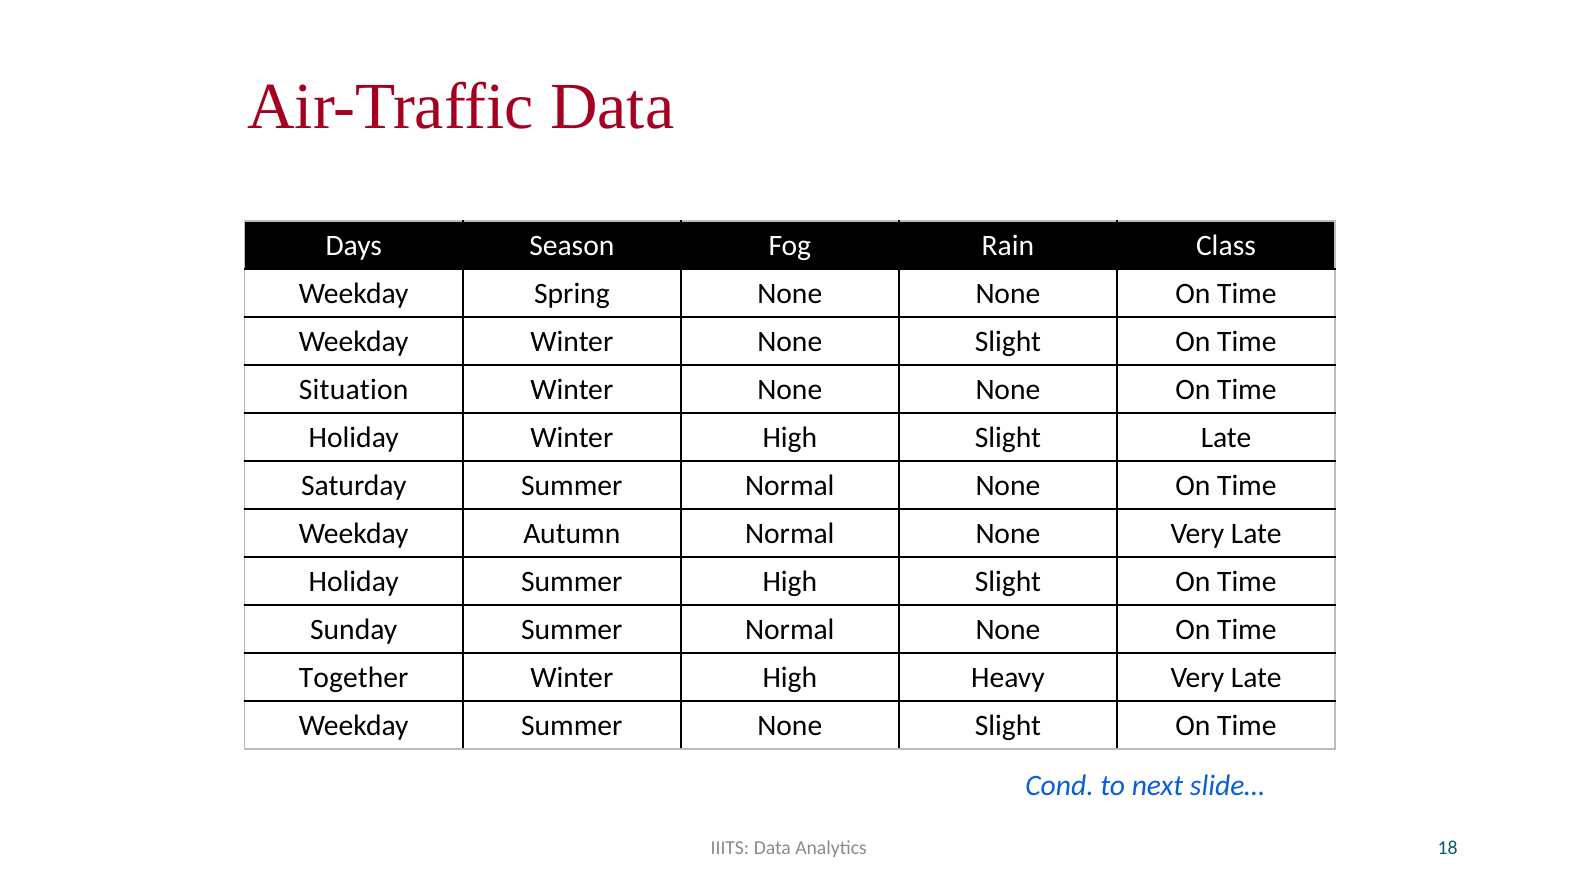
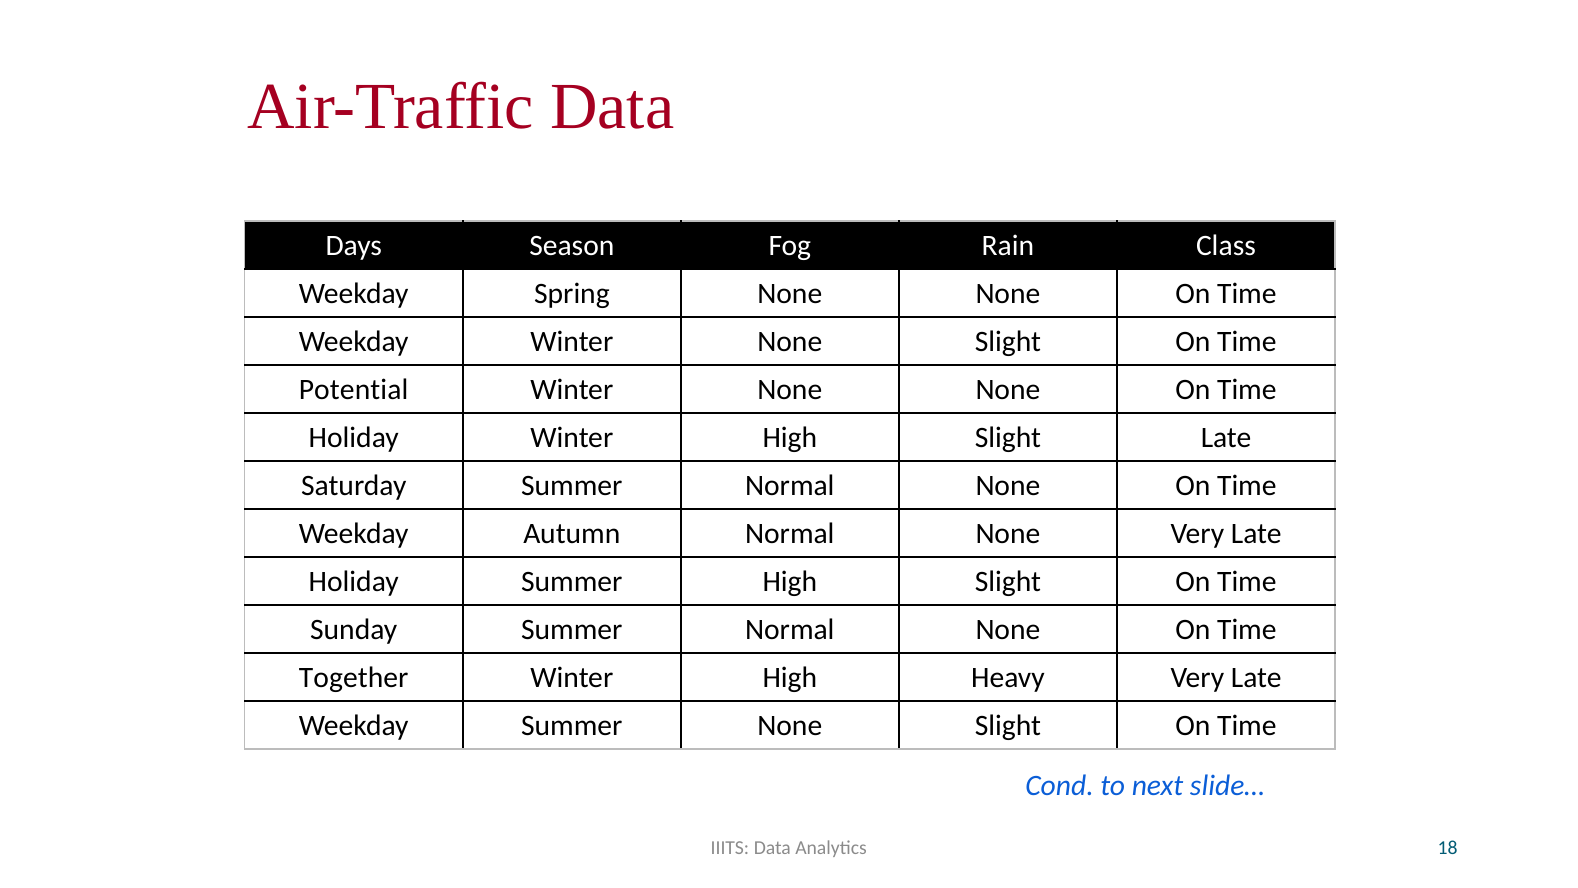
Situation: Situation -> Potential
